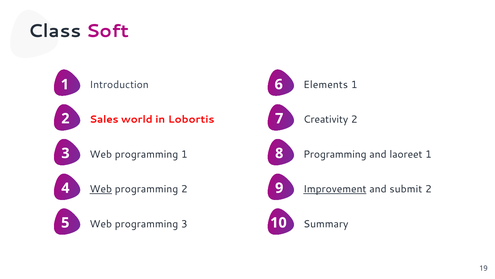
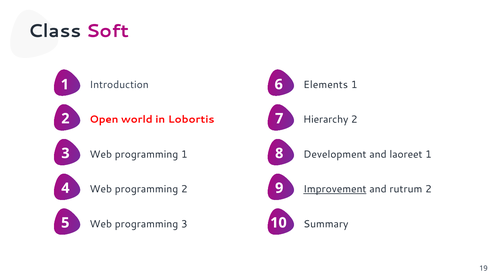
Sales: Sales -> Open
Creativity: Creativity -> Hierarchy
Programming at (335, 154): Programming -> Development
Web at (101, 189) underline: present -> none
submit: submit -> rutrum
